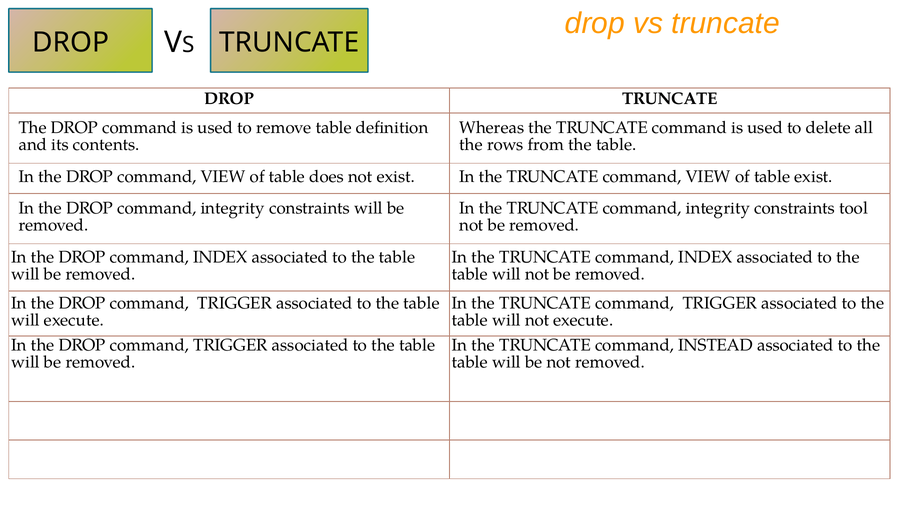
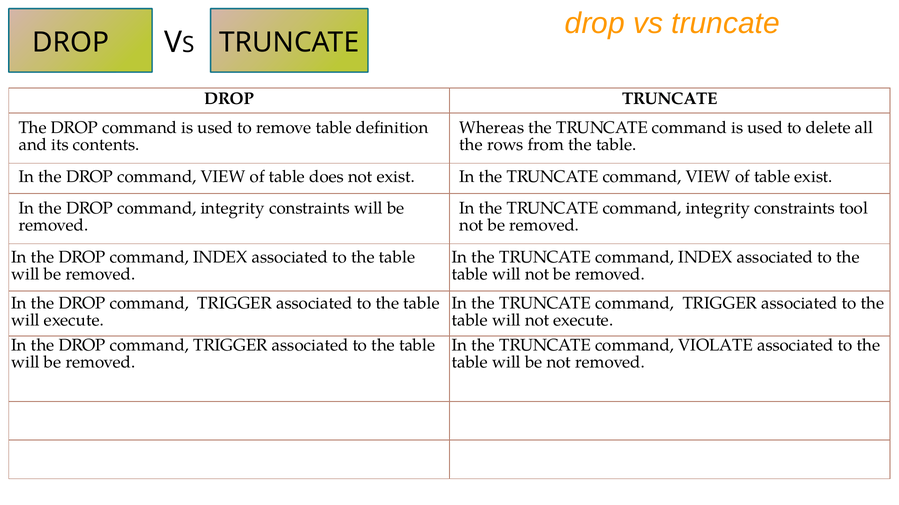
INSTEAD: INSTEAD -> VIOLATE
